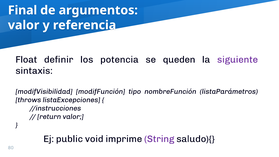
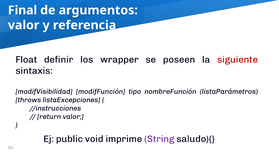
potencia: potencia -> wrapper
queden: queden -> poseen
siguiente colour: purple -> red
